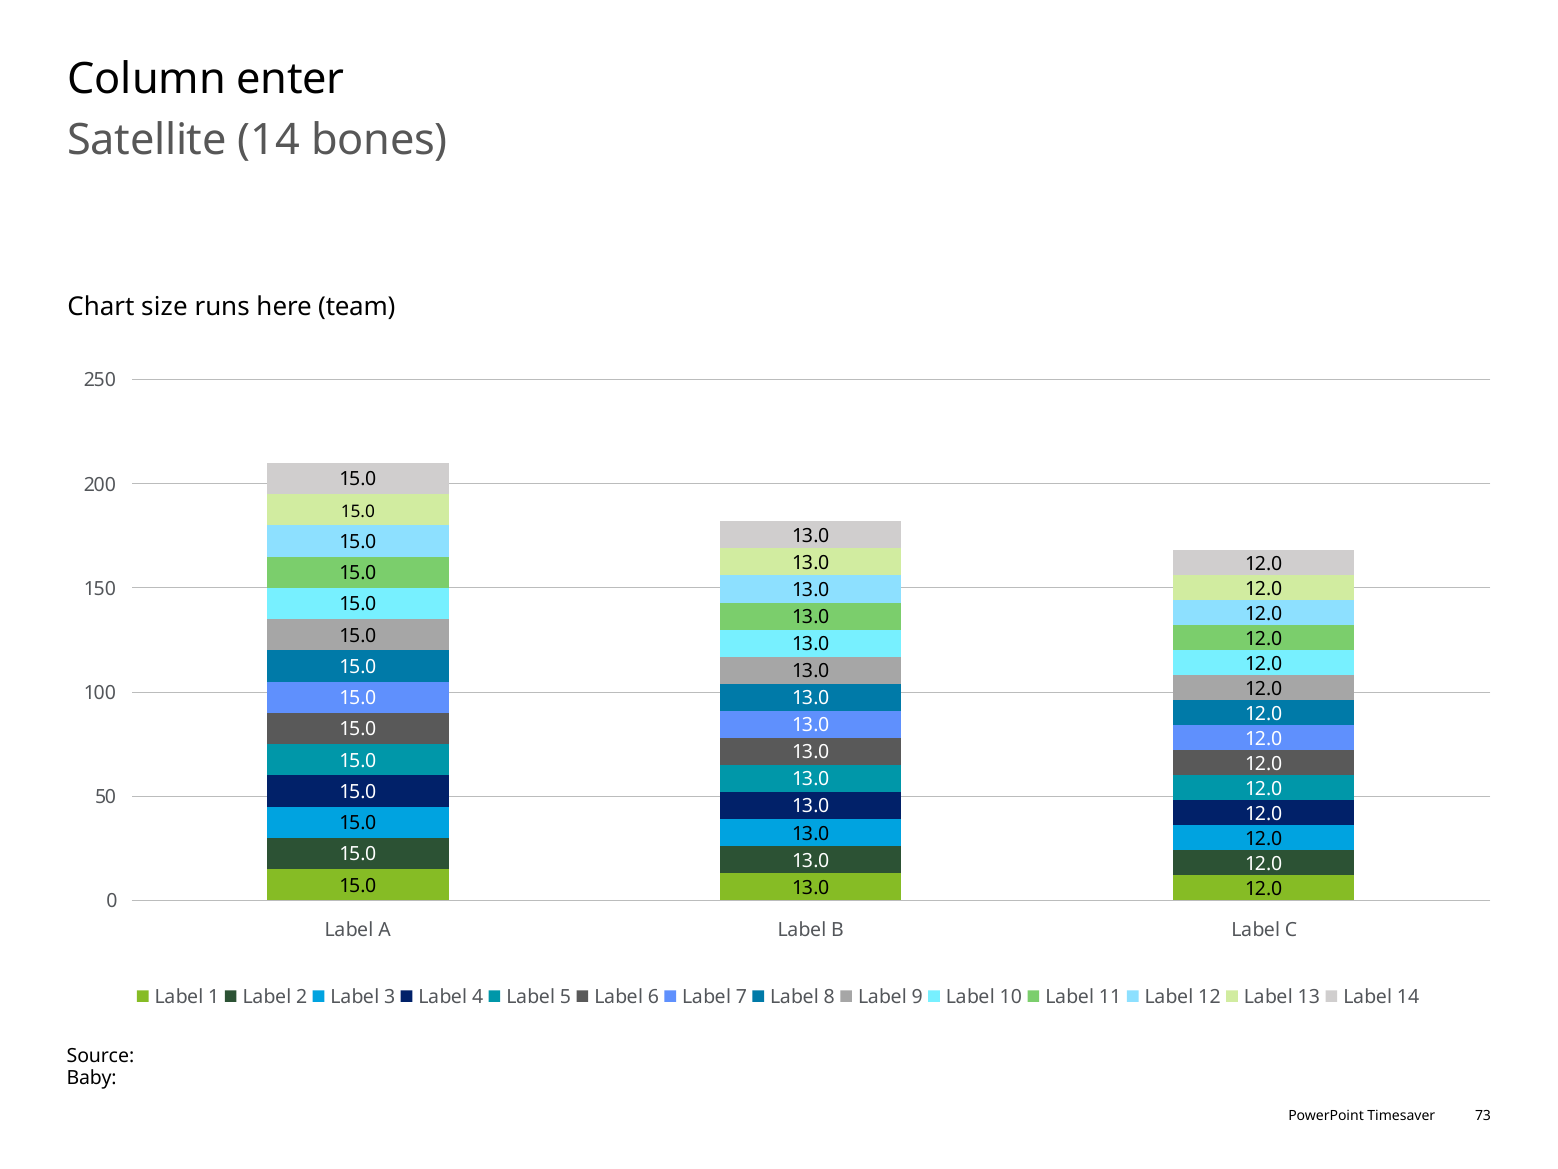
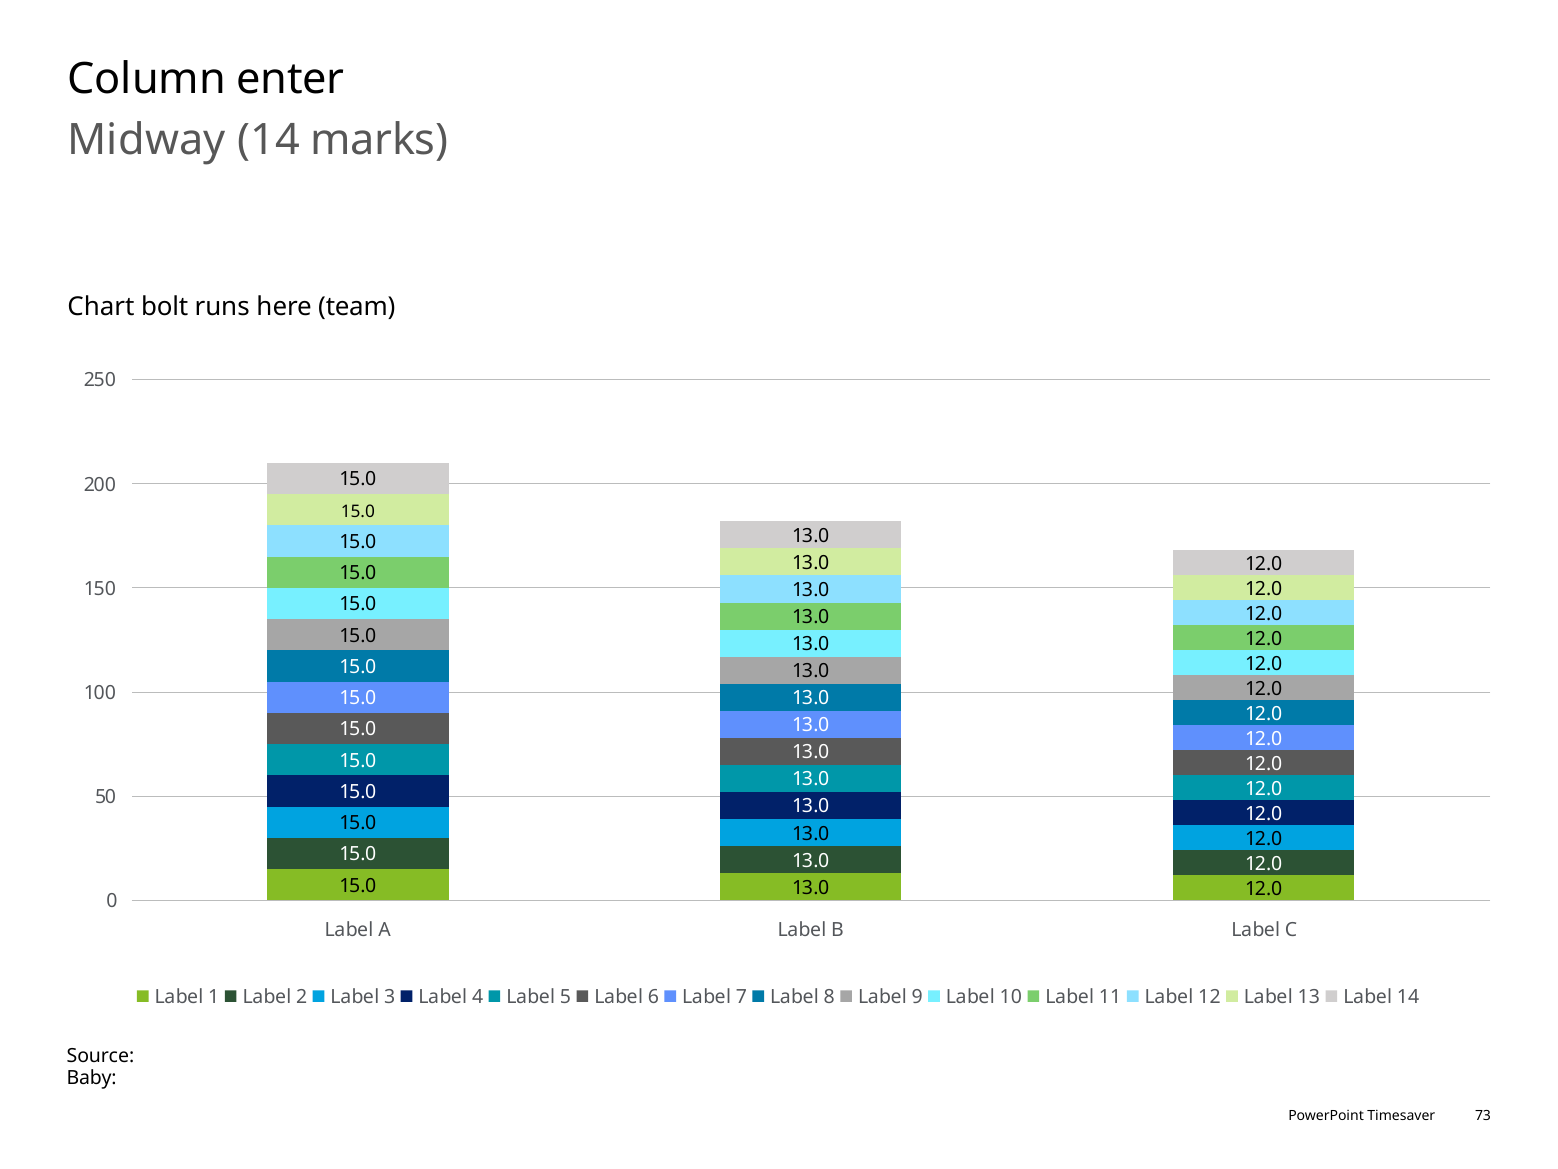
Satellite: Satellite -> Midway
bones: bones -> marks
size: size -> bolt
